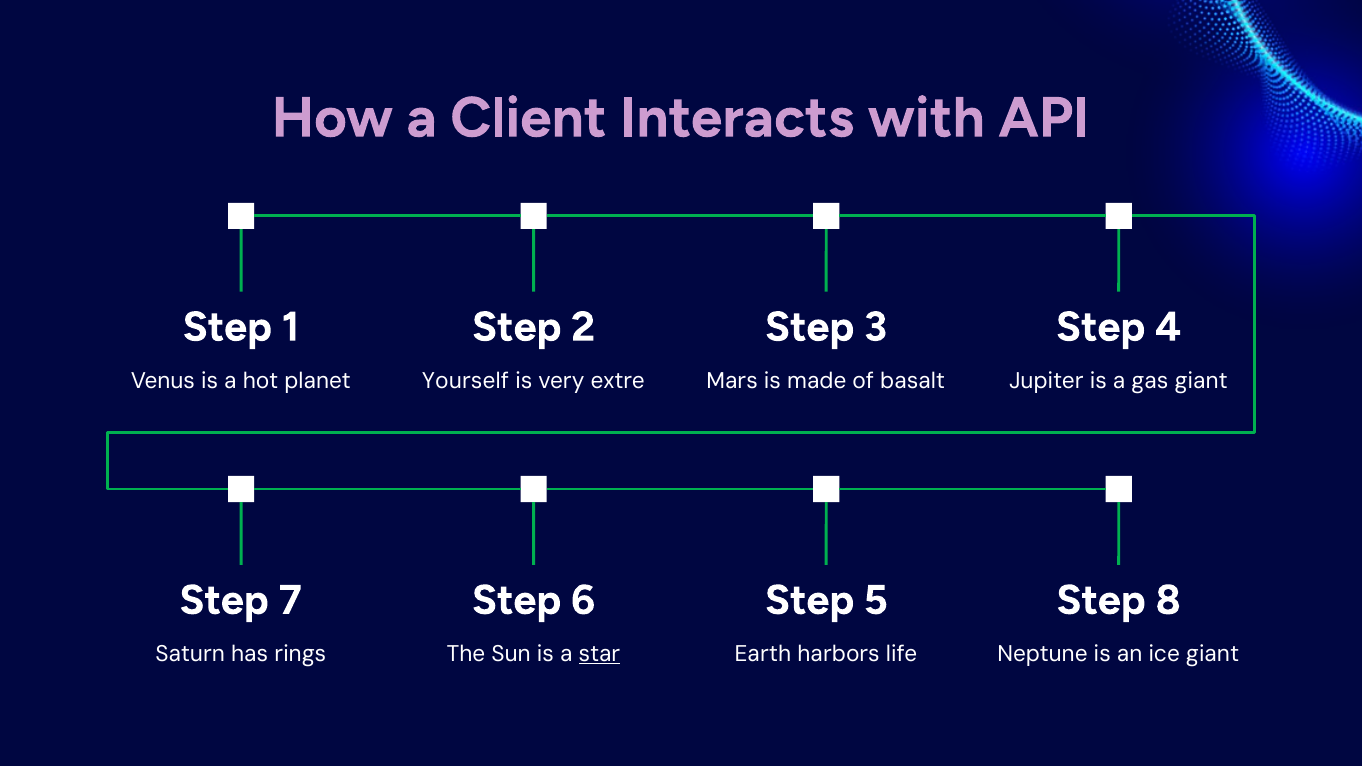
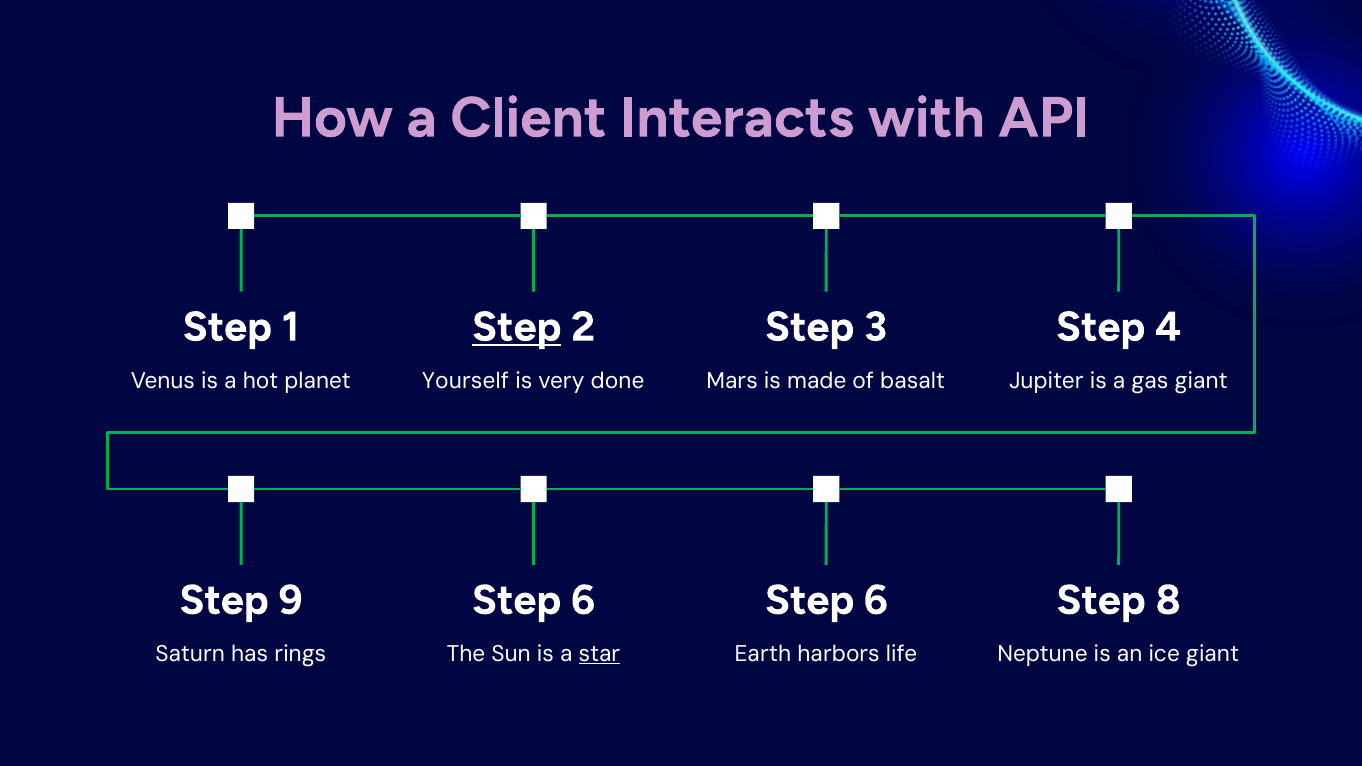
Step at (517, 327) underline: none -> present
extre: extre -> done
7: 7 -> 9
5 at (876, 600): 5 -> 6
